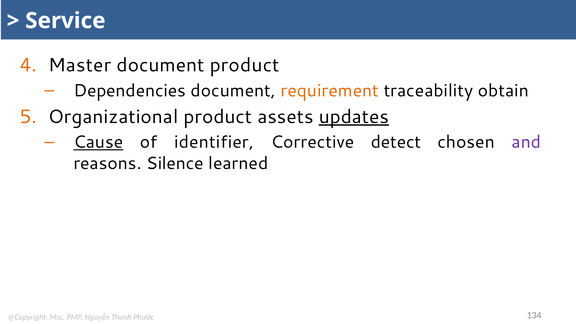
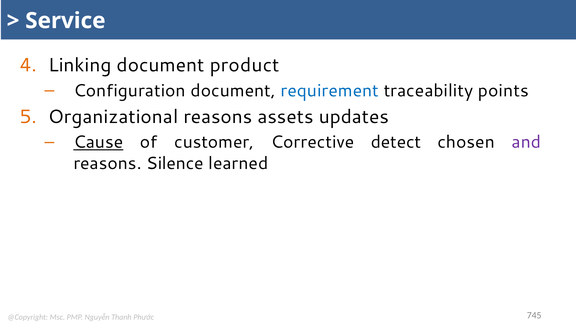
Master: Master -> Linking
Dependencies: Dependencies -> Configuration
requirement colour: orange -> blue
obtain: obtain -> points
Organizational product: product -> reasons
updates underline: present -> none
identifier: identifier -> customer
134: 134 -> 745
